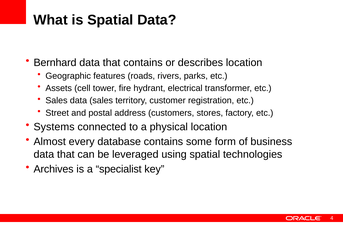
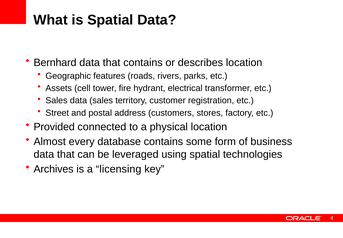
Systems: Systems -> Provided
specialist: specialist -> licensing
